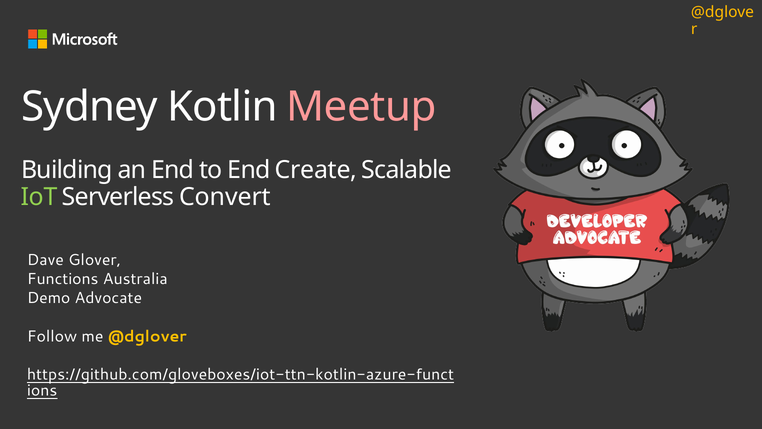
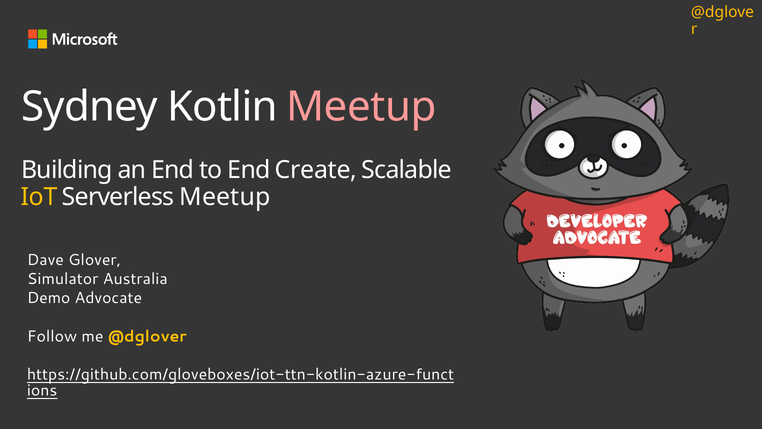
IoT colour: light green -> yellow
Serverless Convert: Convert -> Meetup
Functions: Functions -> Simulator
